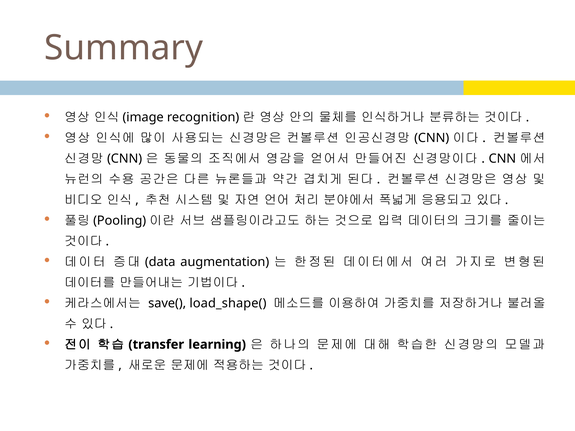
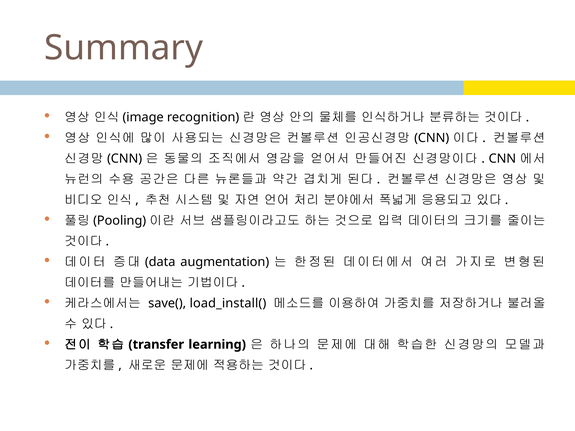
load_shape(: load_shape( -> load_install(
